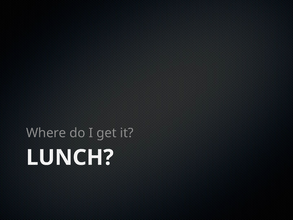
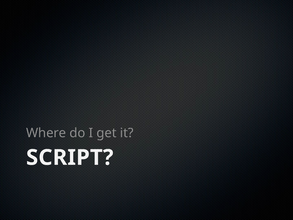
LUNCH: LUNCH -> SCRIPT
